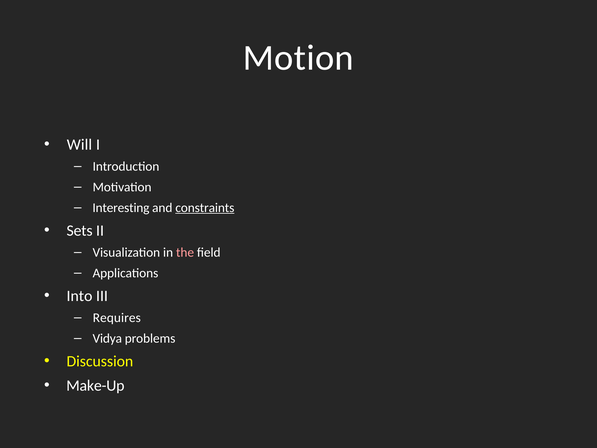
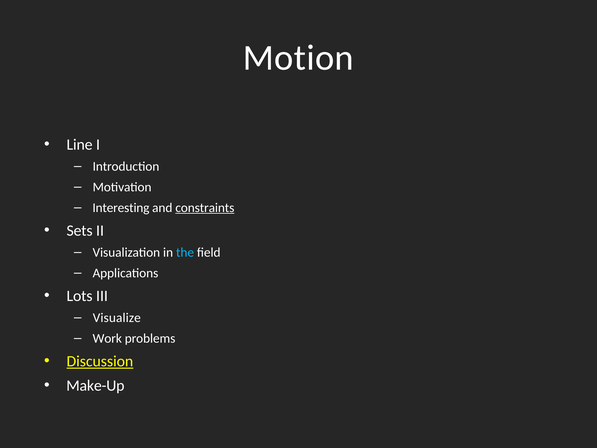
Will: Will -> Line
the colour: pink -> light blue
Into: Into -> Lots
Requires: Requires -> Visualize
Vidya: Vidya -> Work
Discussion underline: none -> present
